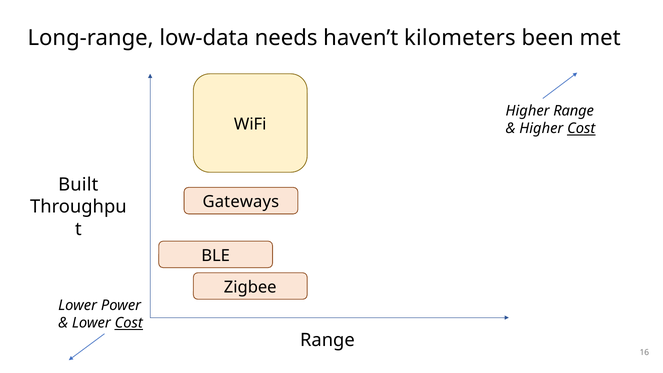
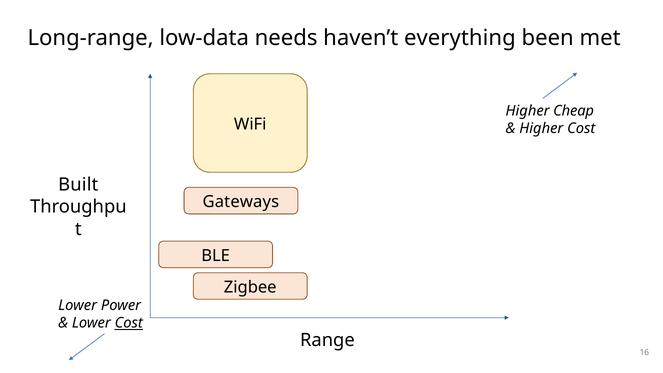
kilometers: kilometers -> everything
Higher Range: Range -> Cheap
Cost at (581, 129) underline: present -> none
